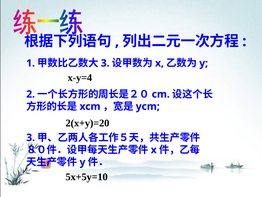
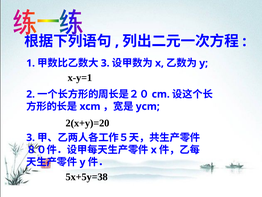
x-y=4: x-y=4 -> x-y=1
5x+5y=10: 5x+5y=10 -> 5x+5y=38
